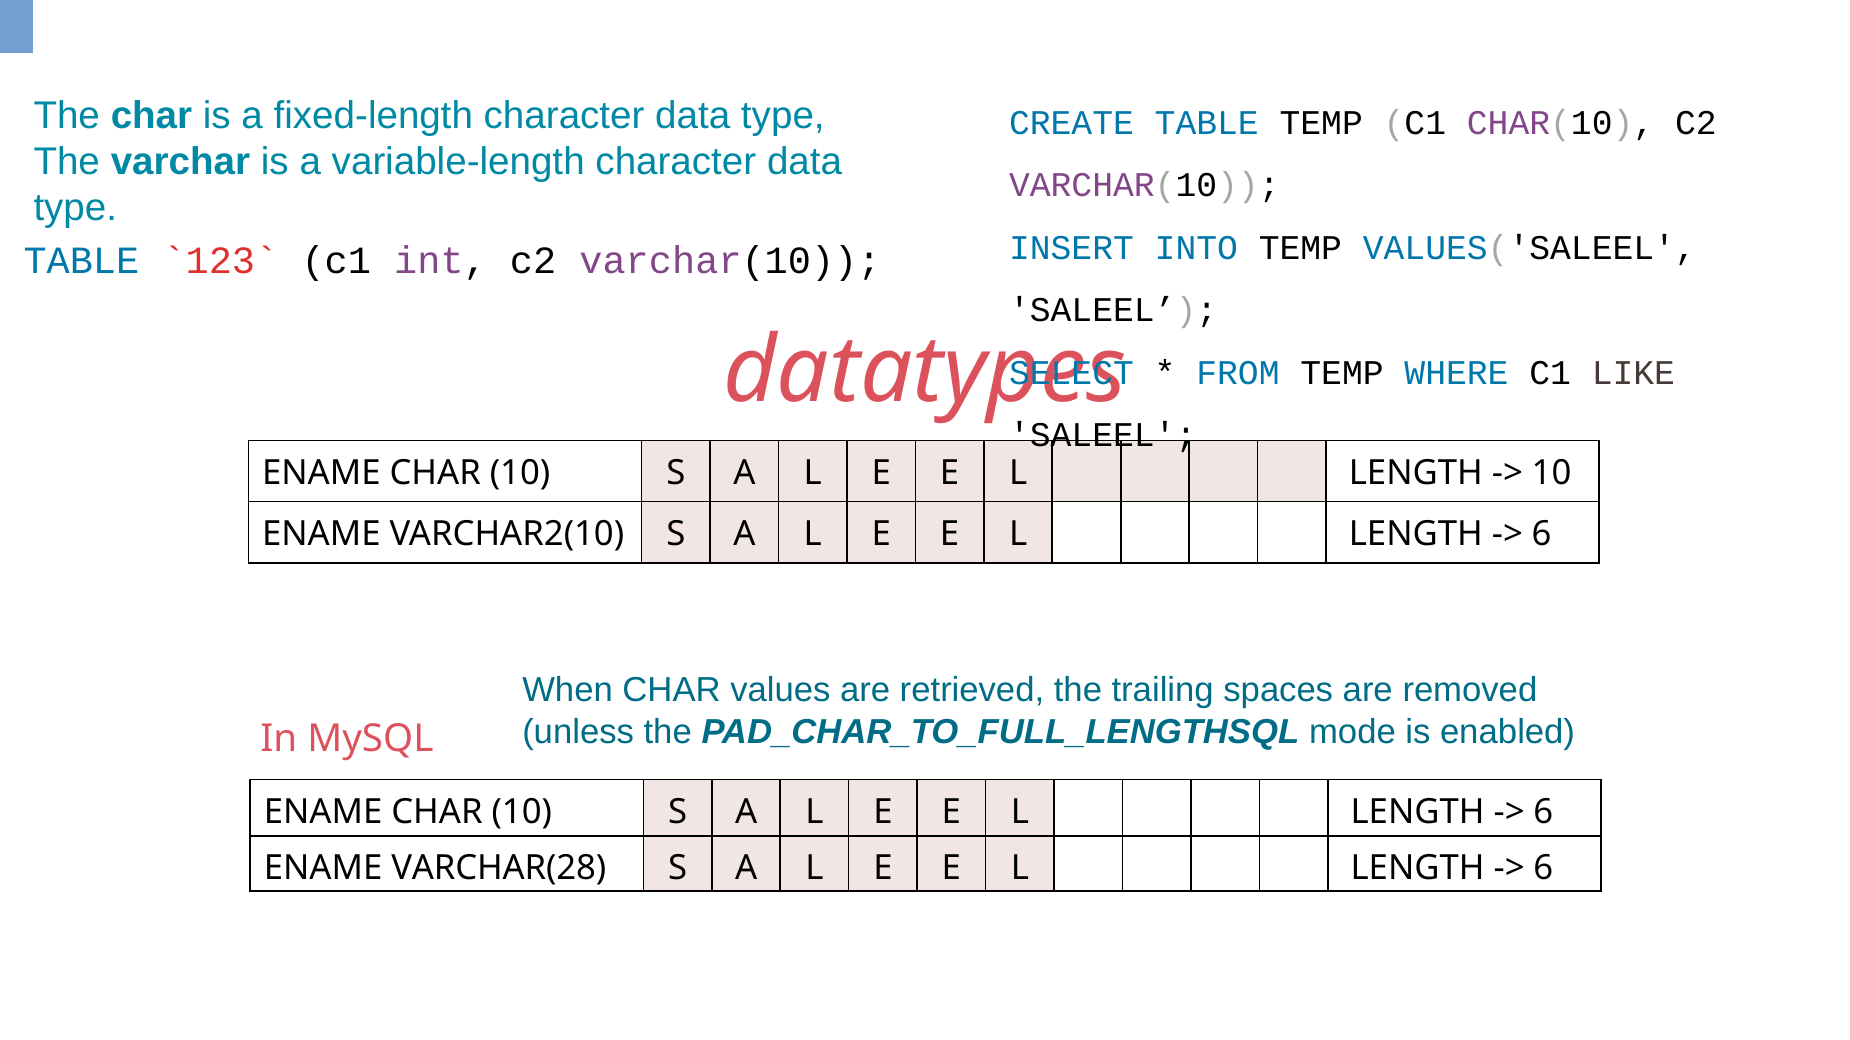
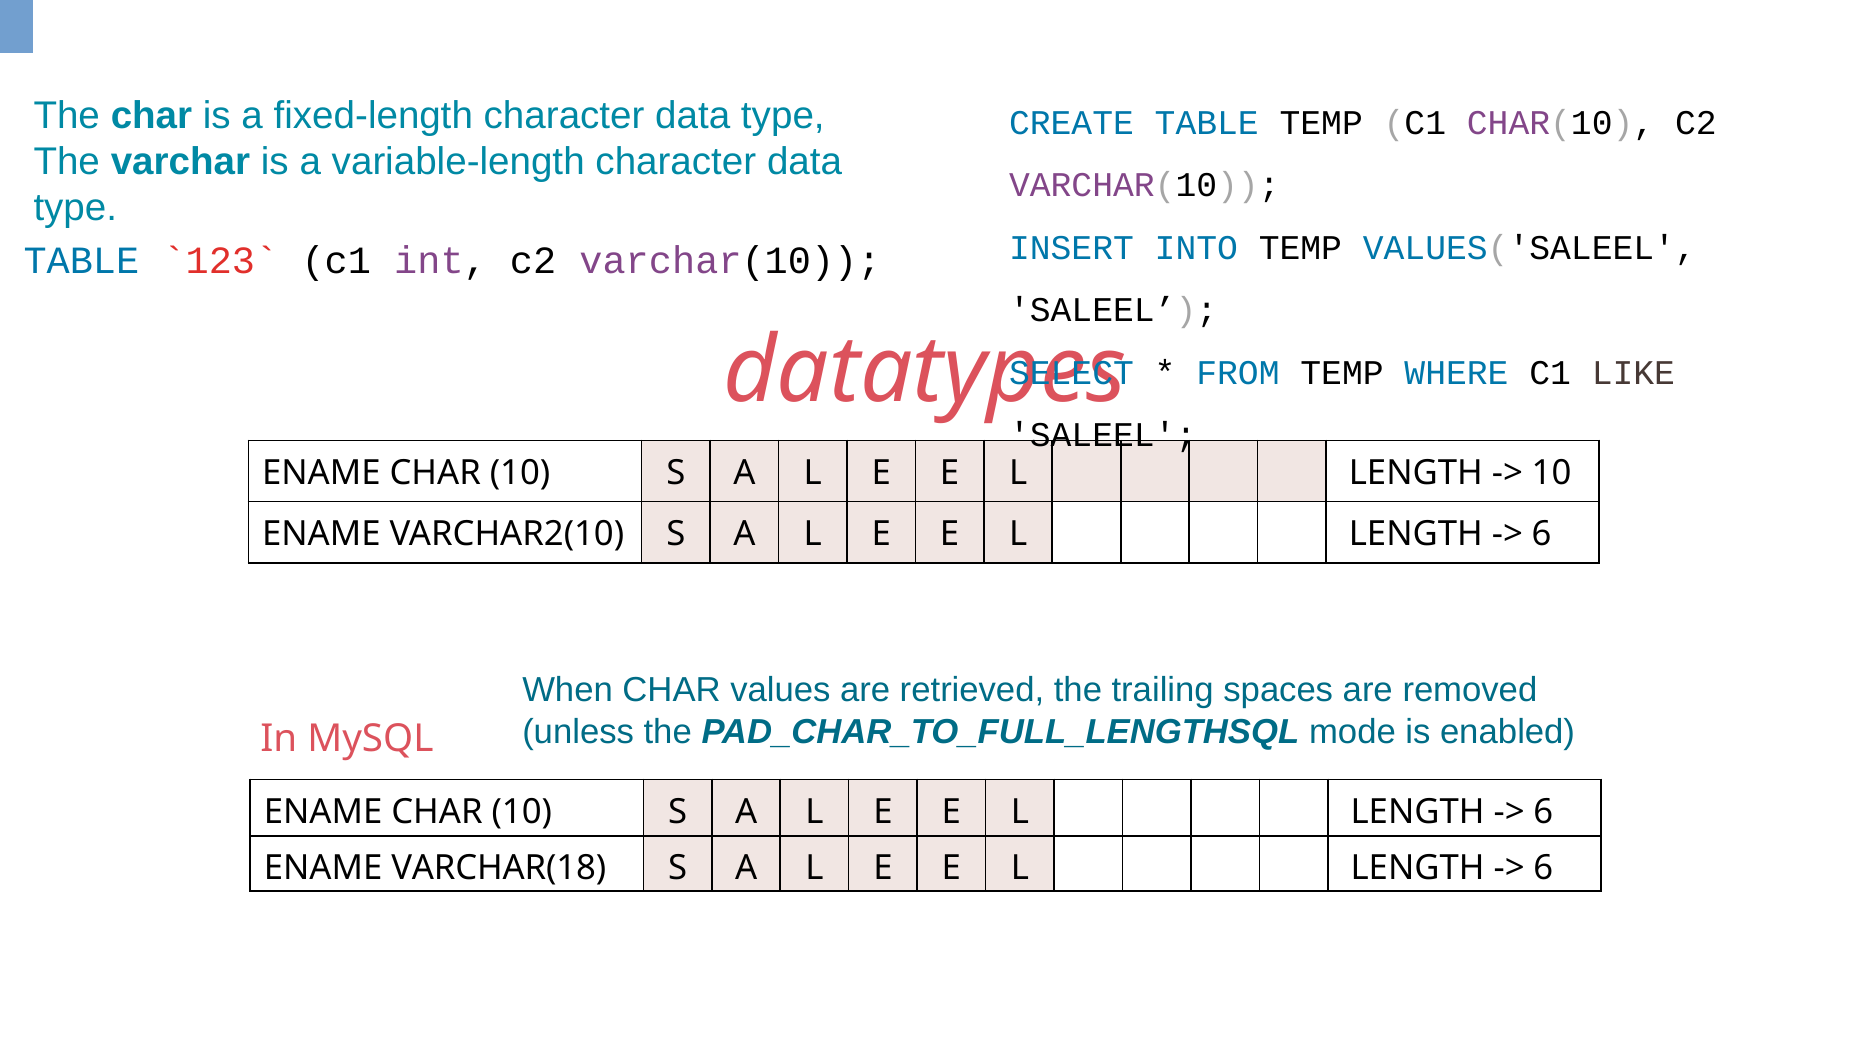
VARCHAR(28: VARCHAR(28 -> VARCHAR(18
